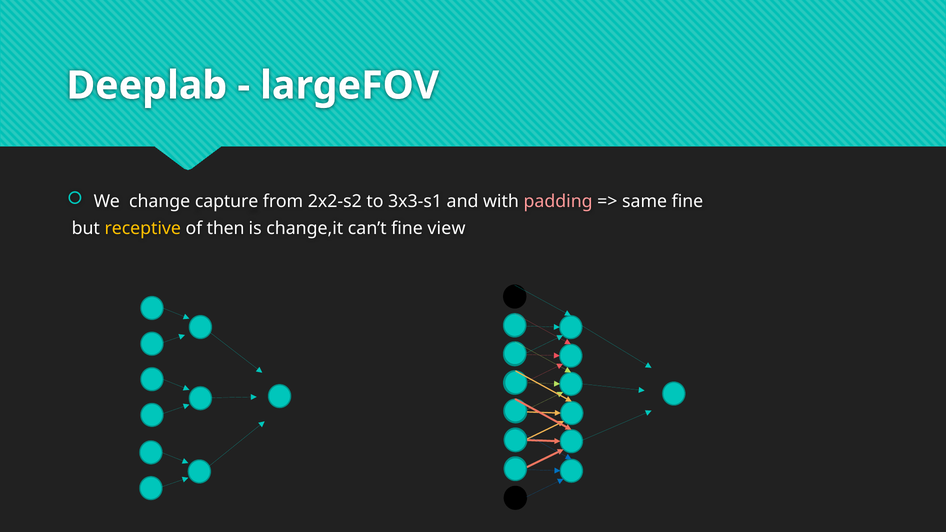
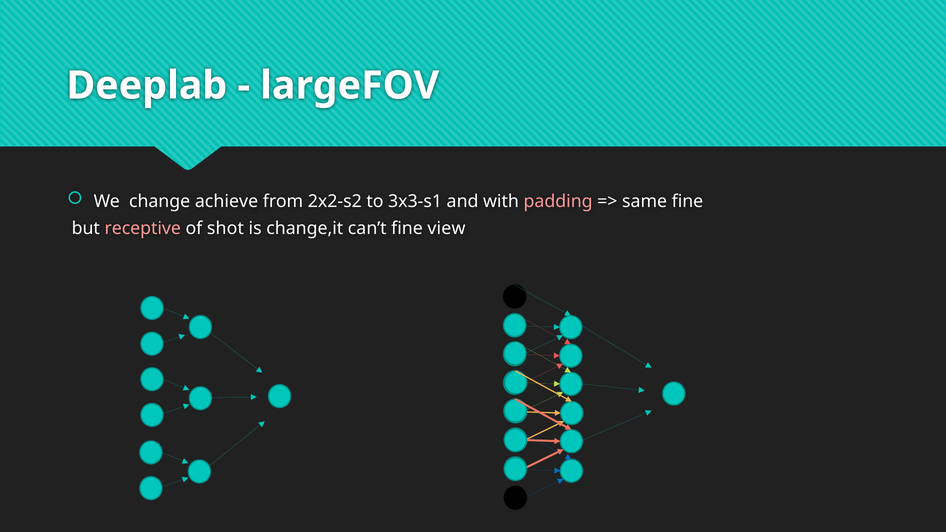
capture: capture -> achieve
receptive colour: yellow -> pink
then: then -> shot
